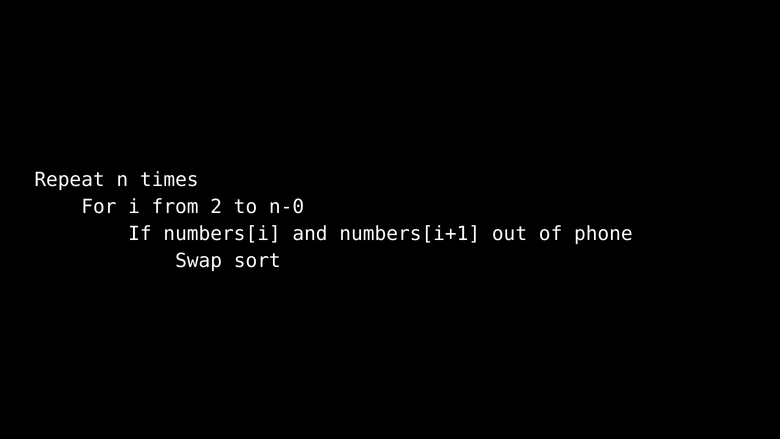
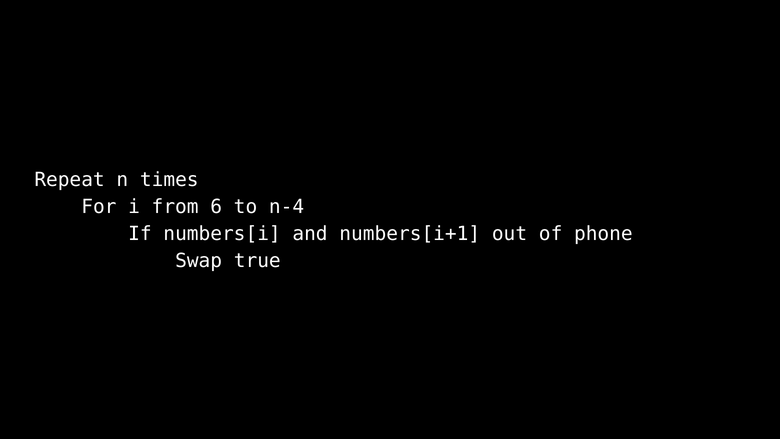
2: 2 -> 6
n-0: n-0 -> n-4
sort: sort -> true
